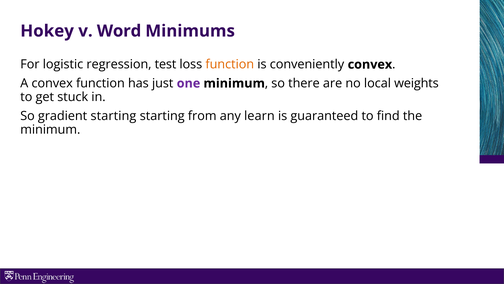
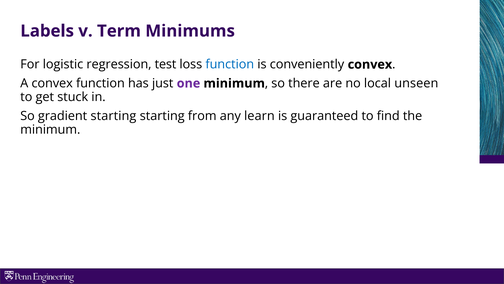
Hokey: Hokey -> Labels
Word: Word -> Term
function at (230, 64) colour: orange -> blue
weights: weights -> unseen
